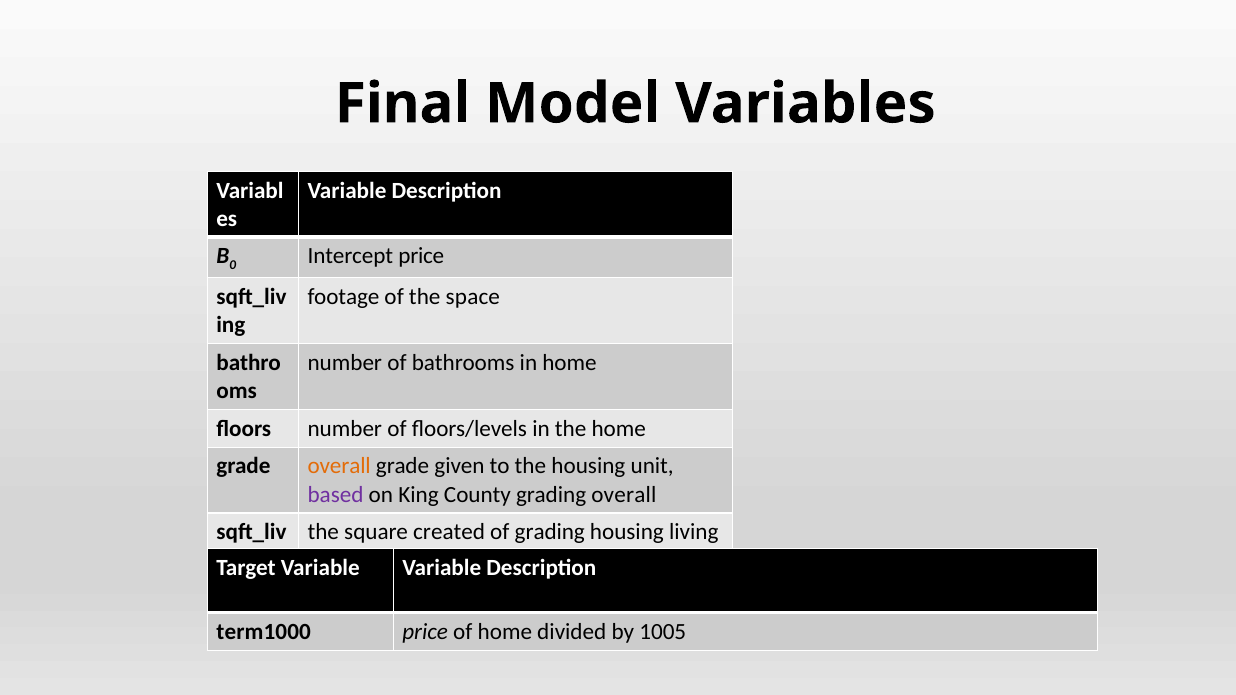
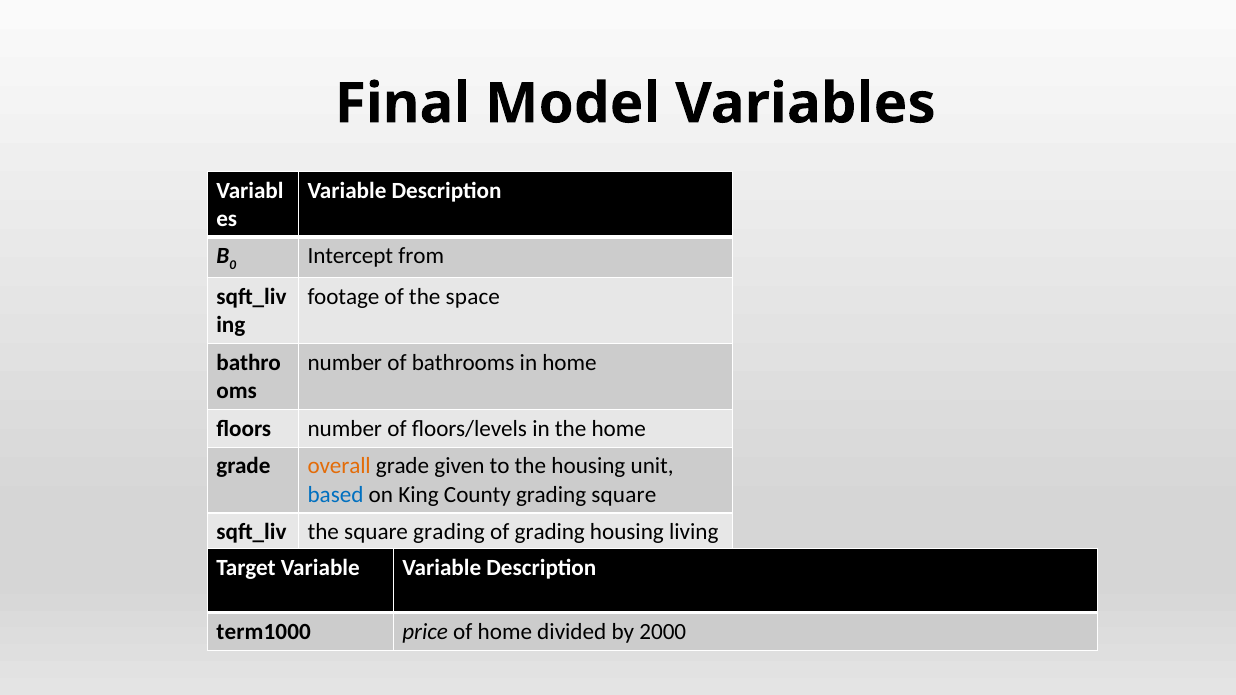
Intercept price: price -> from
based colour: purple -> blue
grading overall: overall -> square
square created: created -> grading
1005: 1005 -> 2000
